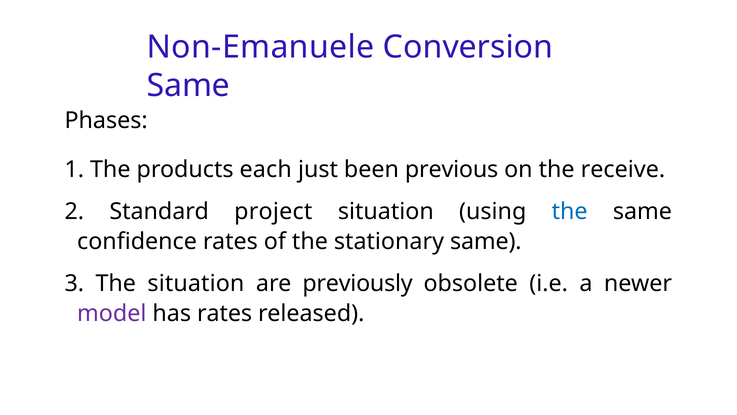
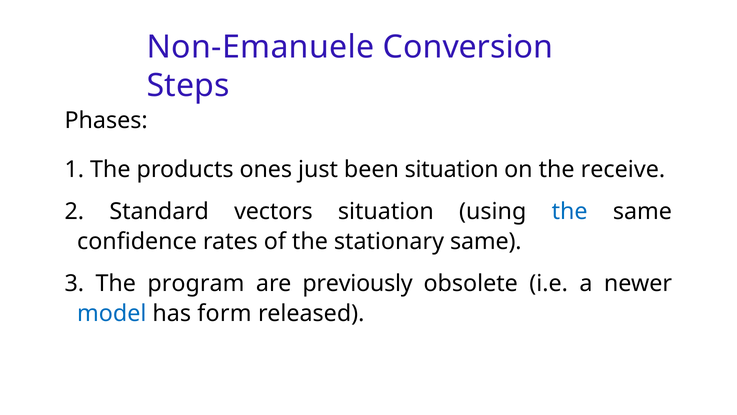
Same at (188, 86): Same -> Steps
each: each -> ones
been previous: previous -> situation
project: project -> vectors
The situation: situation -> program
model colour: purple -> blue
has rates: rates -> form
